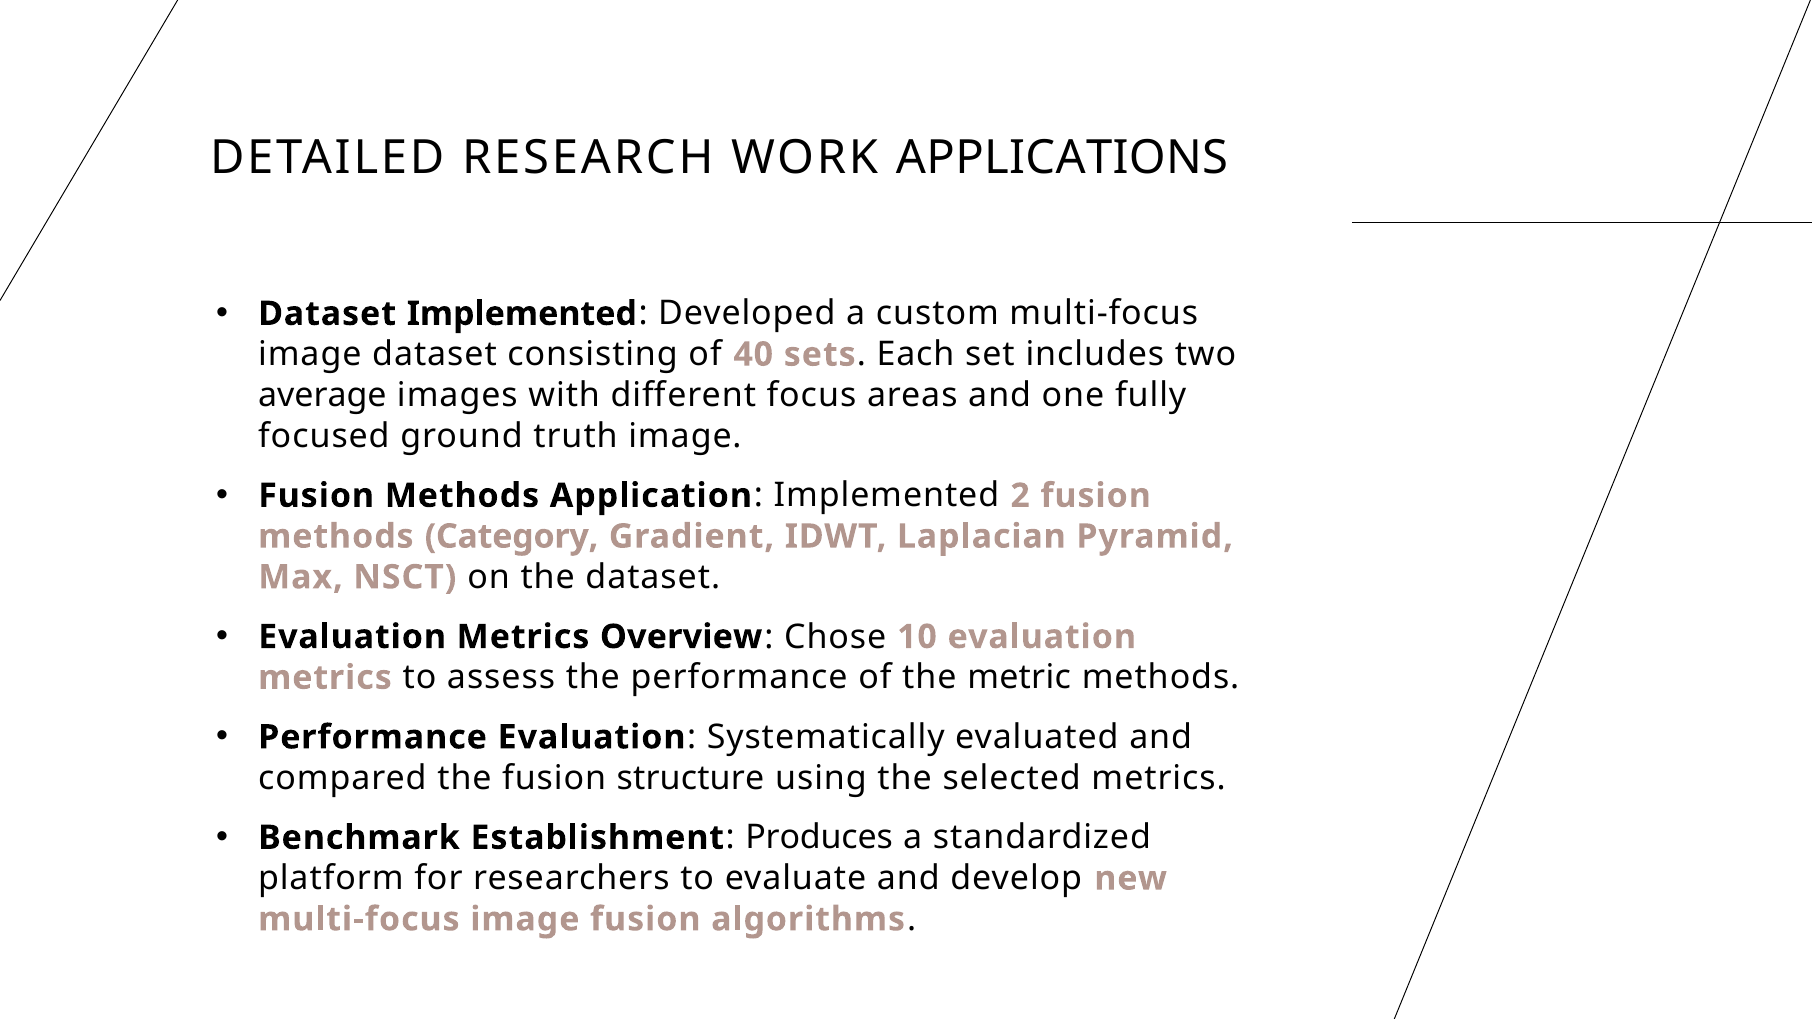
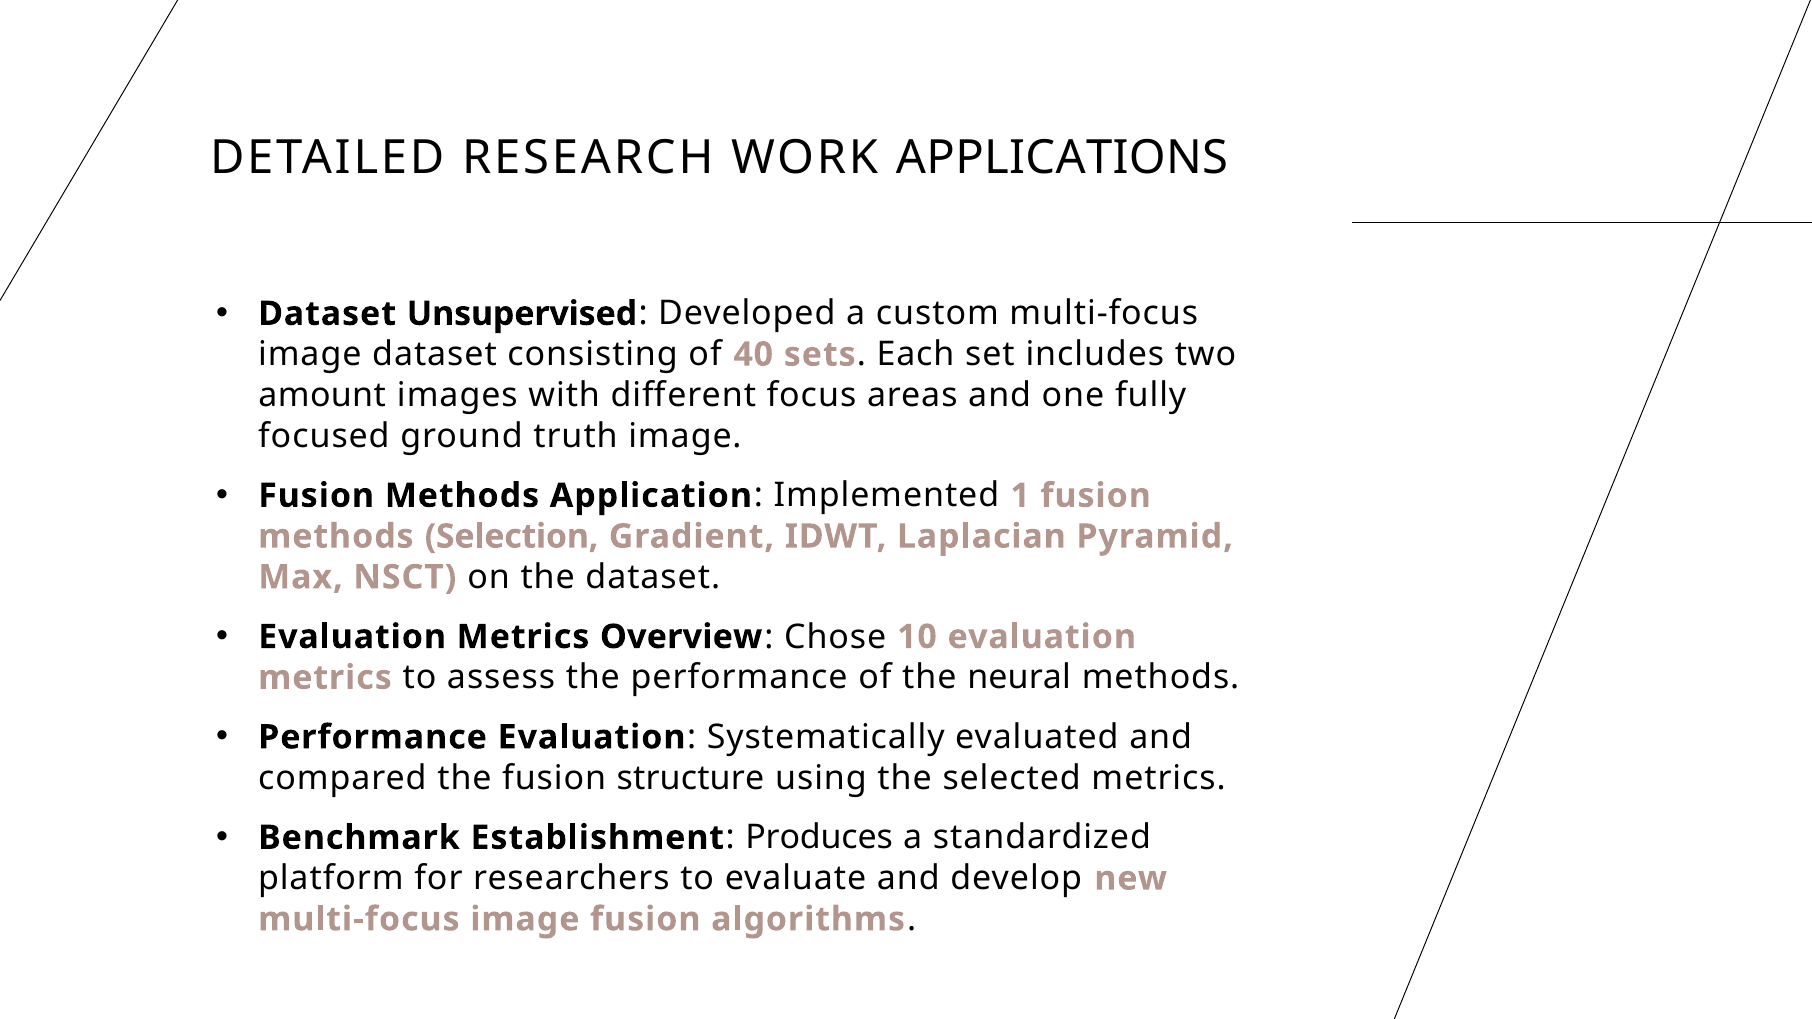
Dataset Implemented: Implemented -> Unsupervised
average: average -> amount
2: 2 -> 1
Category: Category -> Selection
metric: metric -> neural
